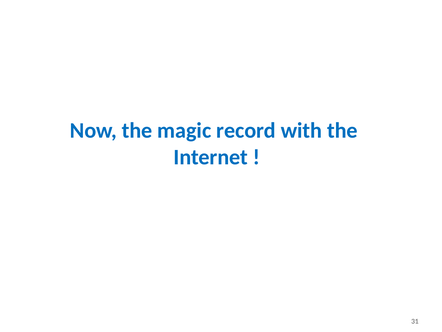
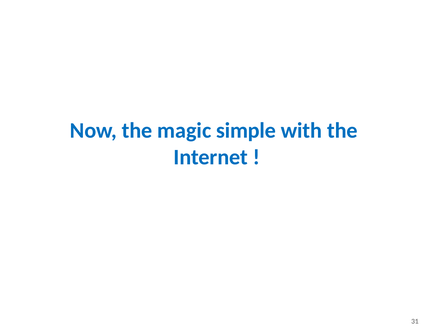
record: record -> simple
